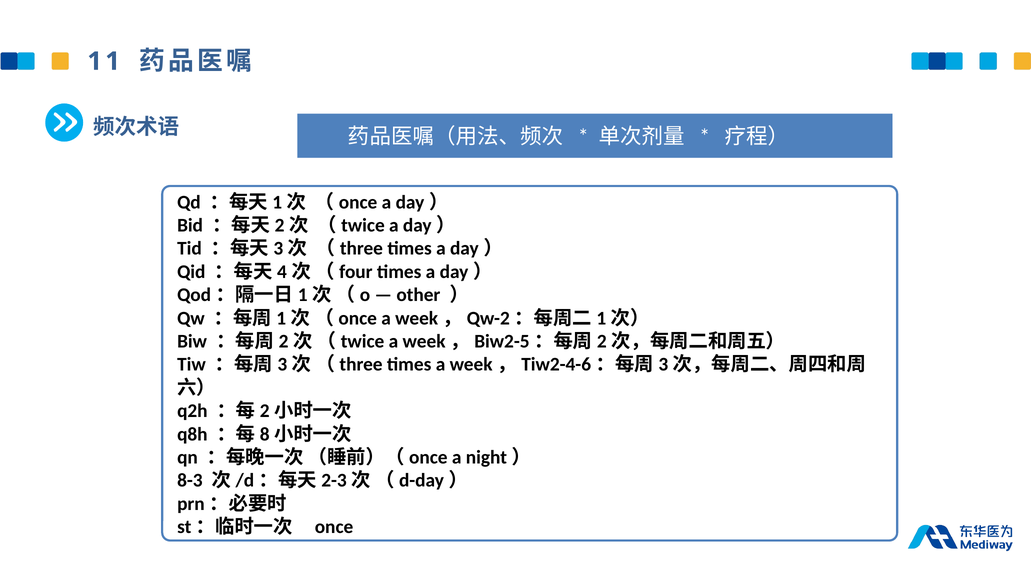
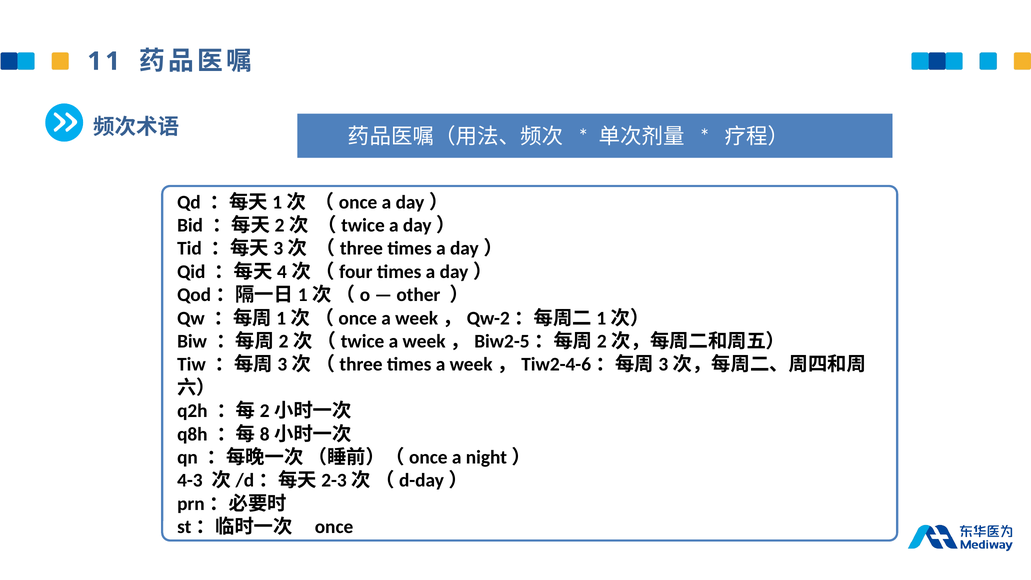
8-3: 8-3 -> 4-3
